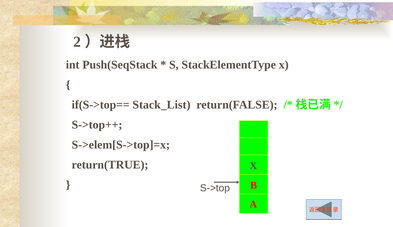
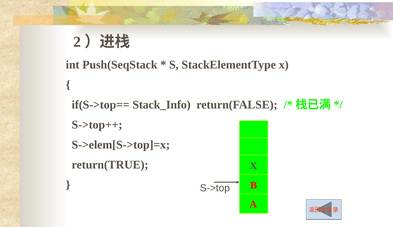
Stack_List: Stack_List -> Stack_Info
